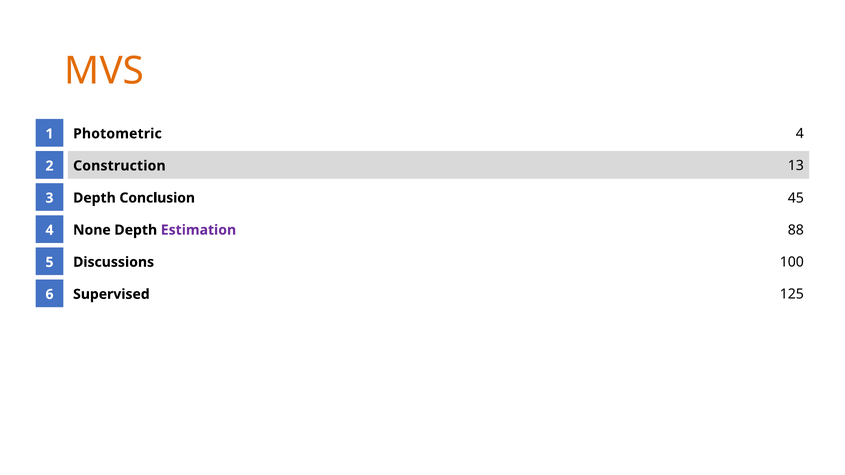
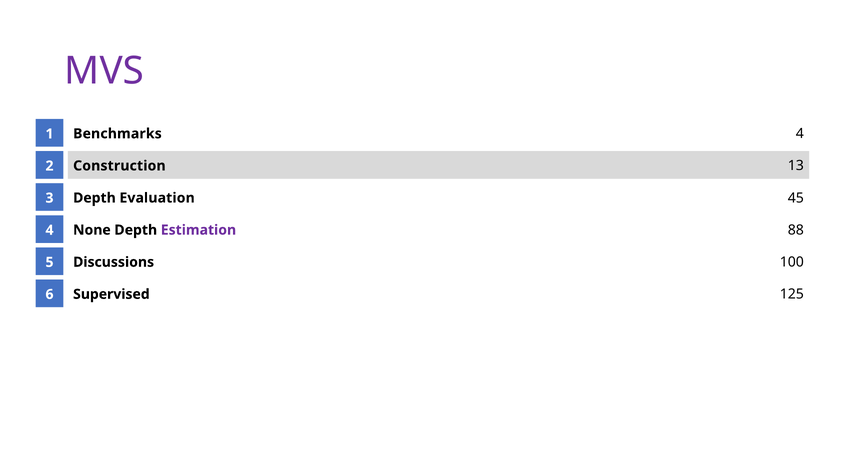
MVS colour: orange -> purple
Photometric: Photometric -> Benchmarks
Conclusion: Conclusion -> Evaluation
